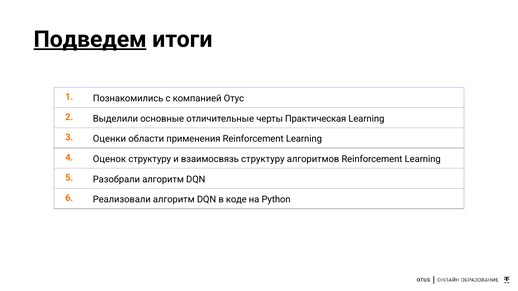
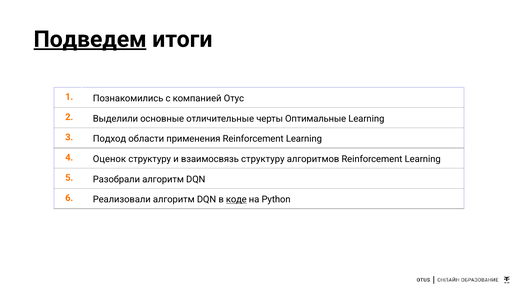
Практическая: Практическая -> Оптимальные
Оценки: Оценки -> Подход
коде underline: none -> present
